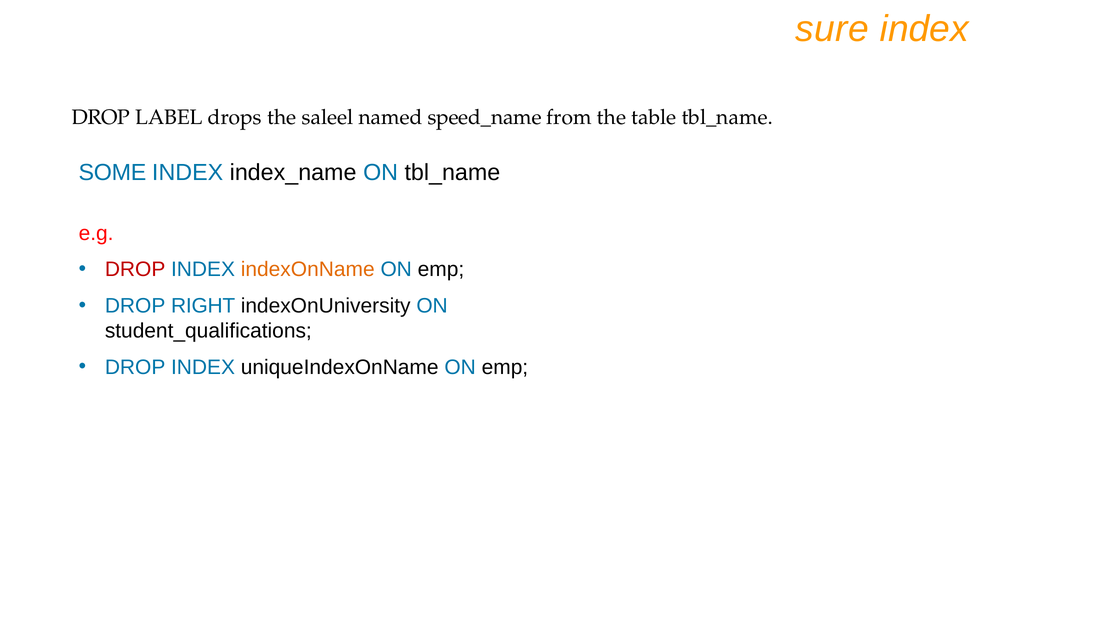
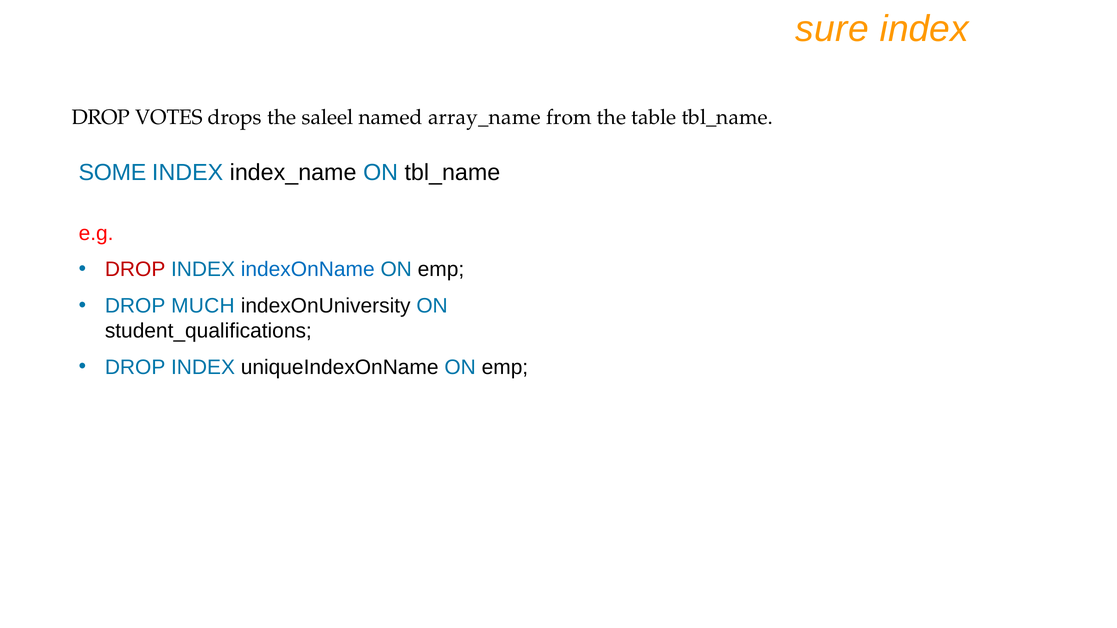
LABEL: LABEL -> VOTES
speed_name: speed_name -> array_name
indexOnName colour: orange -> blue
RIGHT: RIGHT -> MUCH
